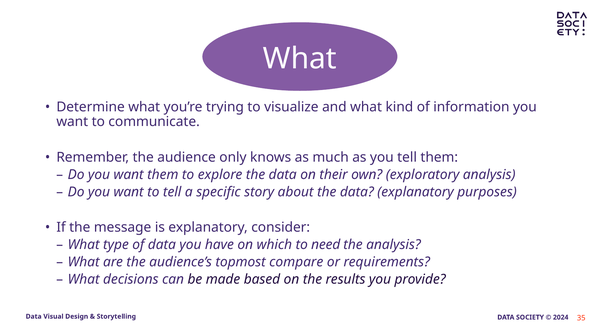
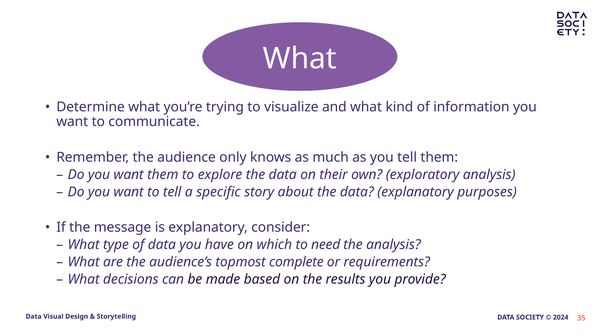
compare: compare -> complete
